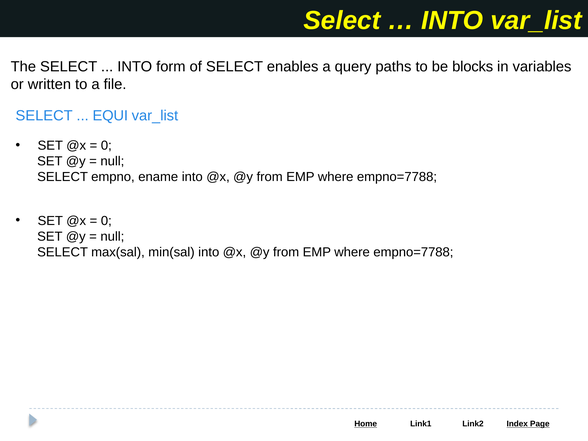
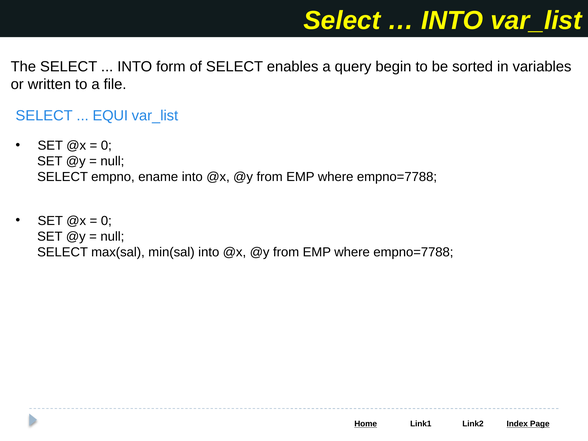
paths: paths -> begin
blocks: blocks -> sorted
